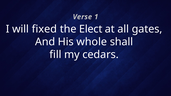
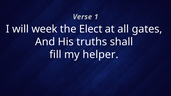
fixed: fixed -> week
whole: whole -> truths
cedars: cedars -> helper
